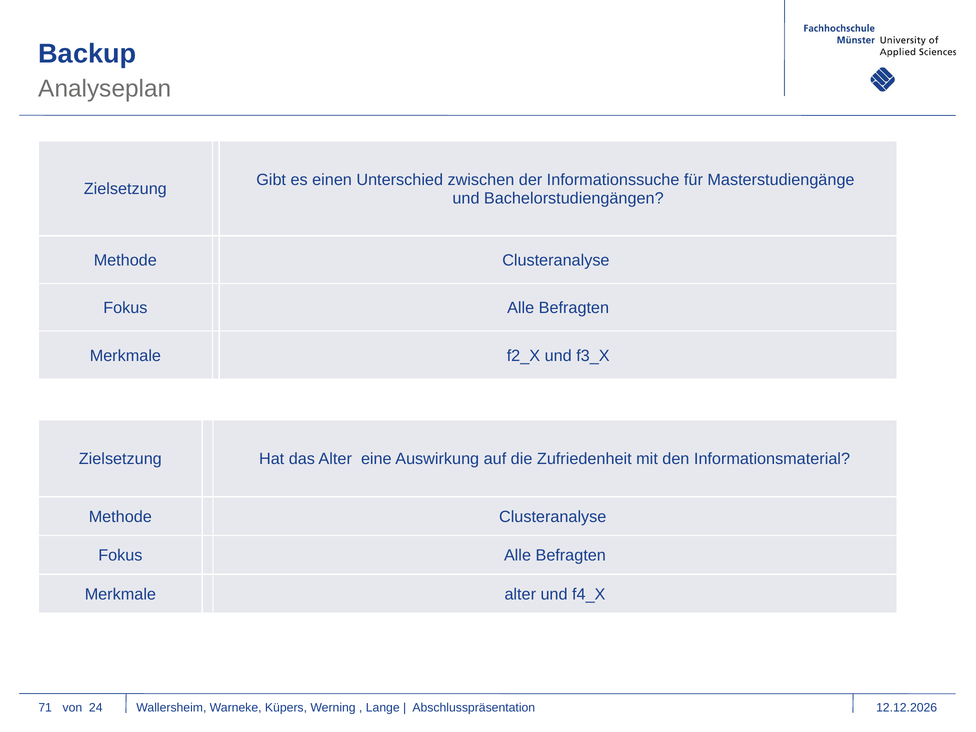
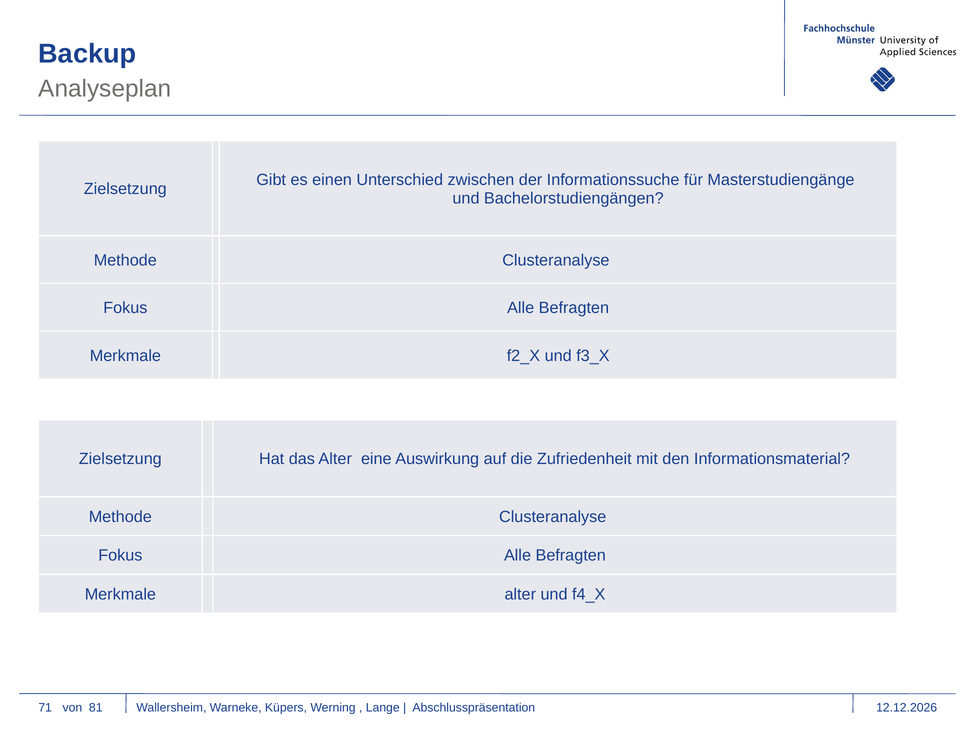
24: 24 -> 81
